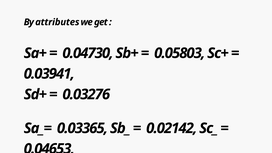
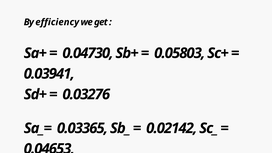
attributes: attributes -> efficiency
